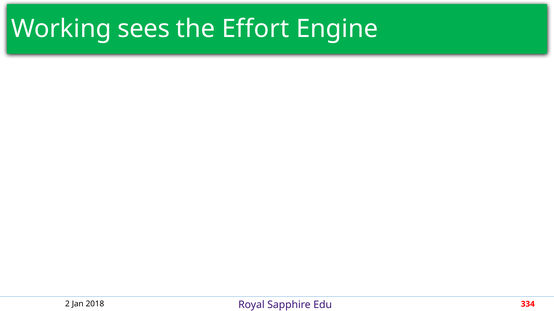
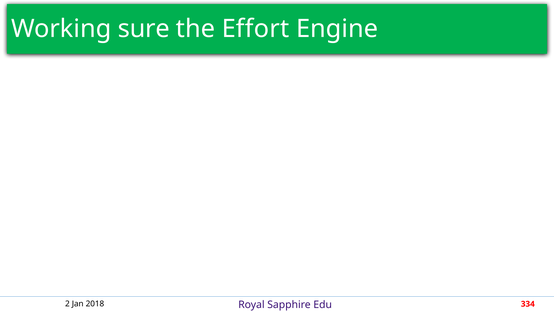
sees: sees -> sure
